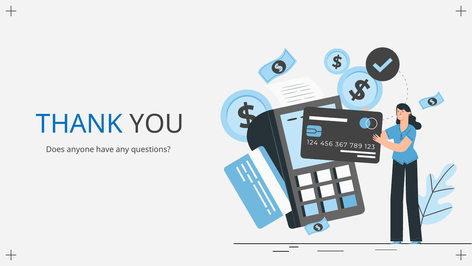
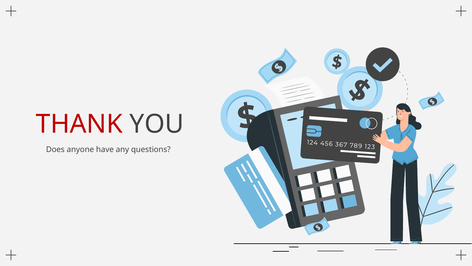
THANK colour: blue -> red
